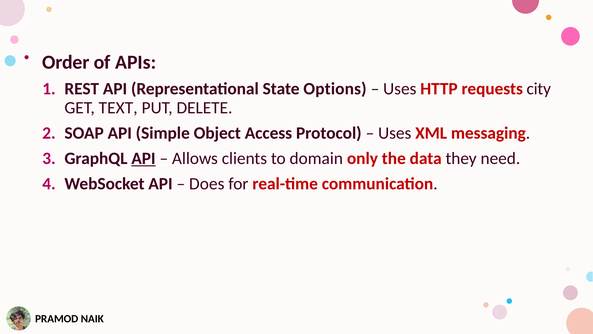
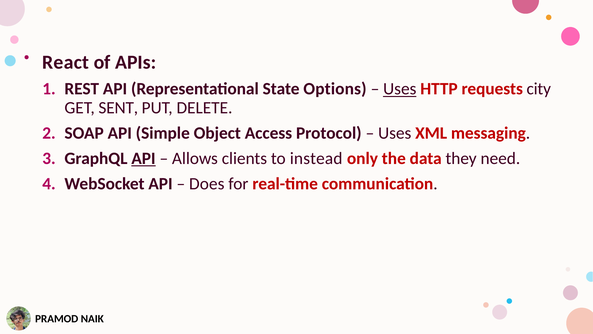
Order: Order -> React
Uses at (400, 89) underline: none -> present
TEXT: TEXT -> SENT
domain: domain -> instead
